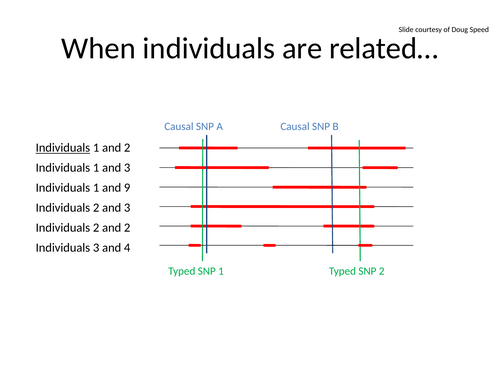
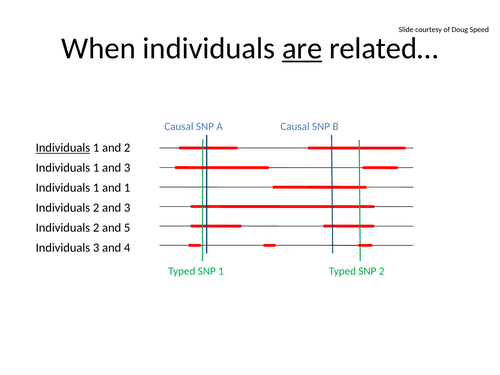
are underline: none -> present
and 9: 9 -> 1
2 and 2: 2 -> 5
